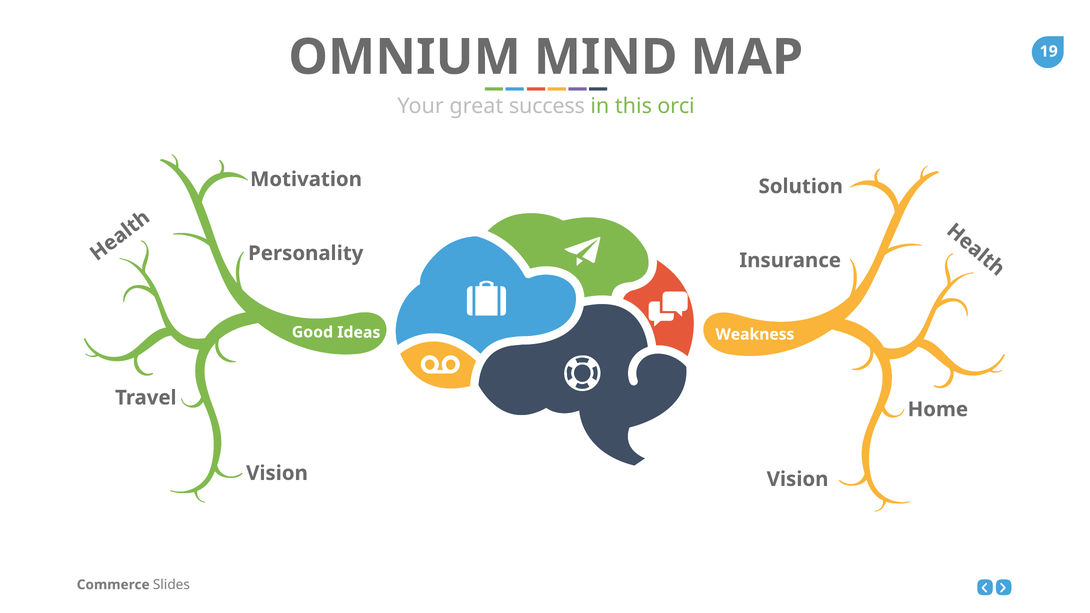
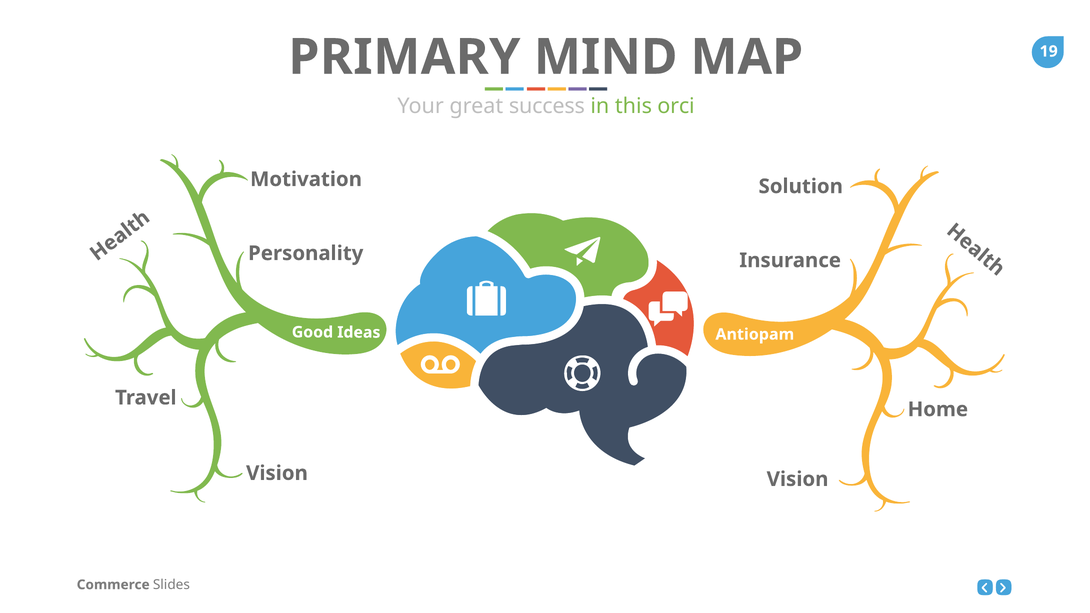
OMNIUM: OMNIUM -> PRIMARY
Weakness: Weakness -> Antiopam
